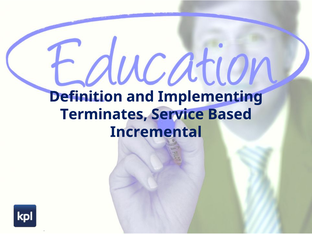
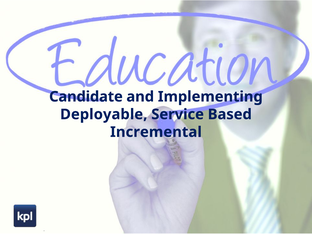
Definition: Definition -> Candidate
Terminates: Terminates -> Deployable
